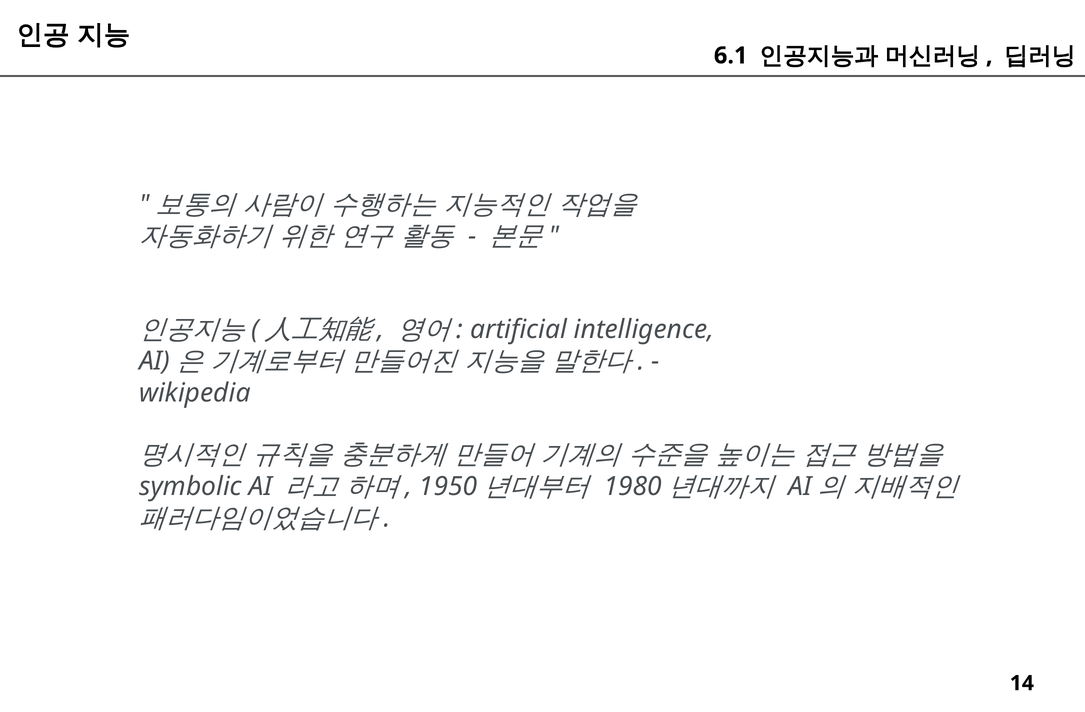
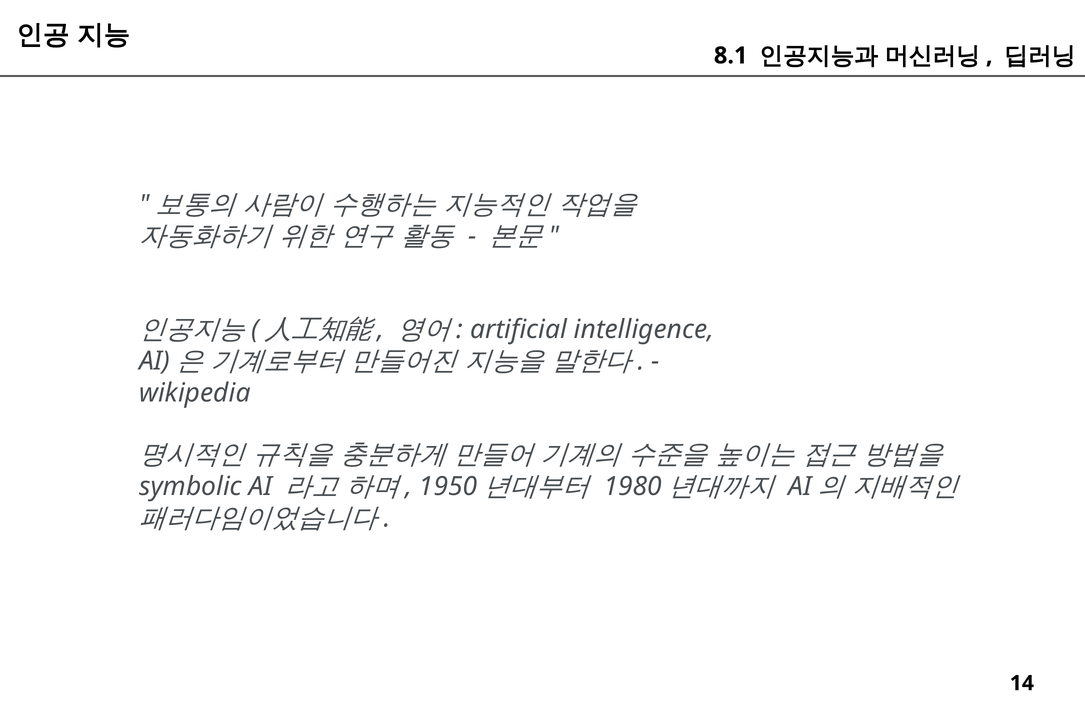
6.1: 6.1 -> 8.1
